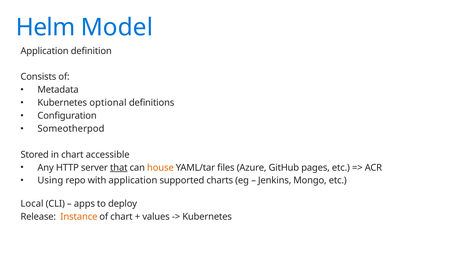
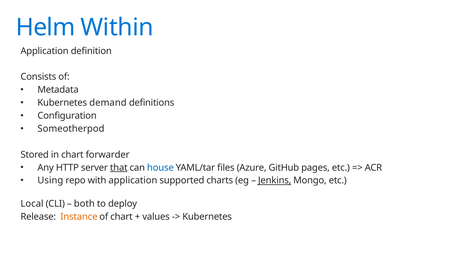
Model: Model -> Within
optional: optional -> demand
accessible: accessible -> forwarder
house colour: orange -> blue
Jenkins underline: none -> present
apps: apps -> both
